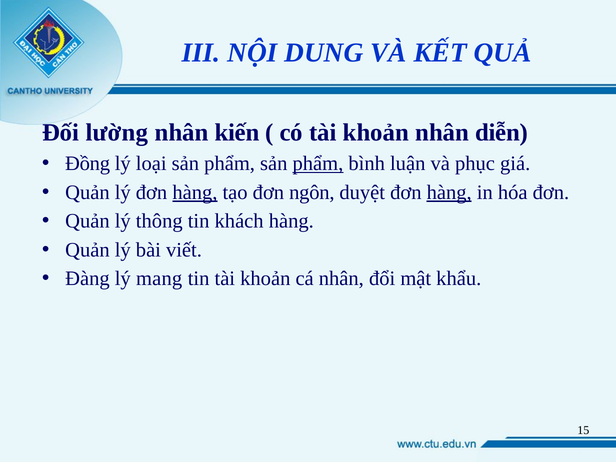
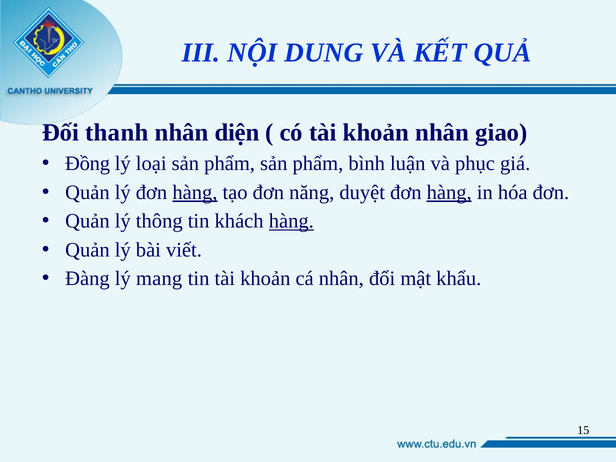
lường: lường -> thanh
kiến: kiến -> diện
diễn: diễn -> giao
phẩm at (318, 164) underline: present -> none
ngôn: ngôn -> năng
hàng at (291, 221) underline: none -> present
